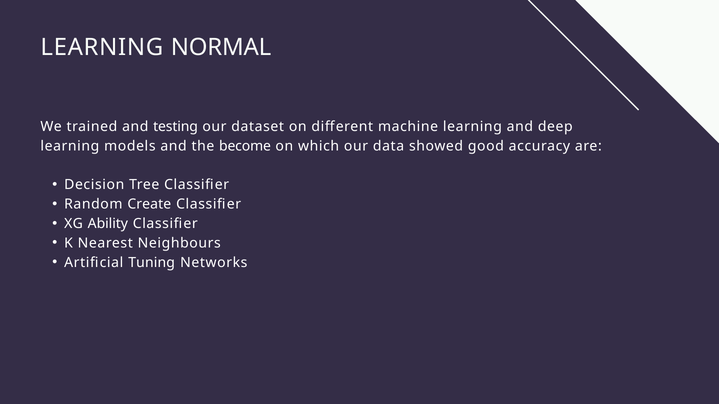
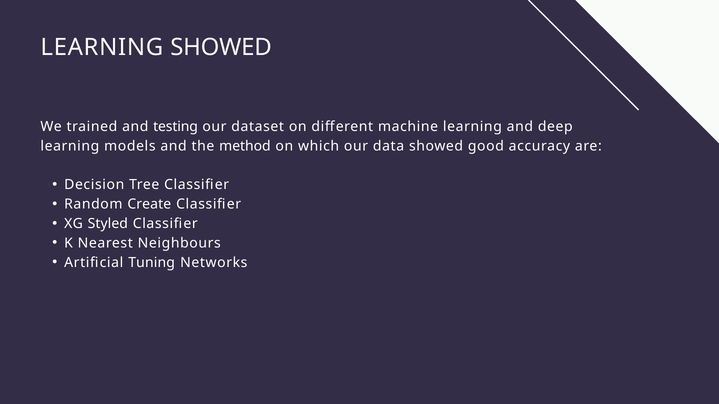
LEARNING NORMAL: NORMAL -> SHOWED
become: become -> method
Ability: Ability -> Styled
